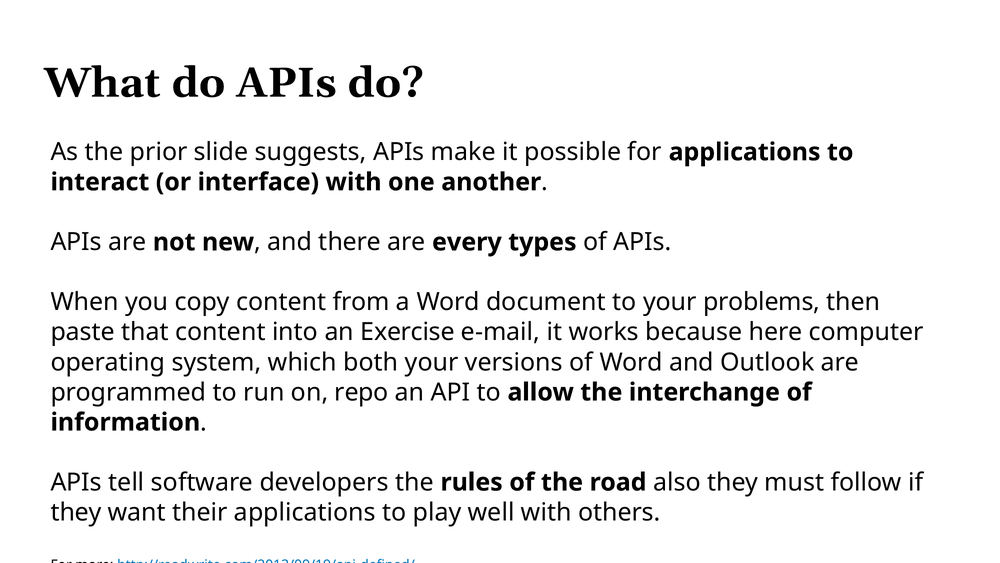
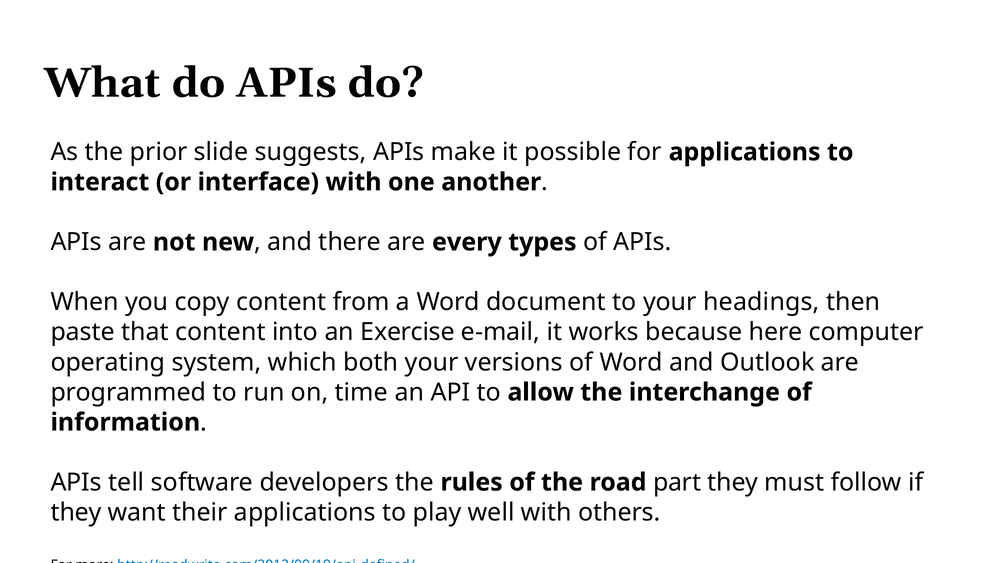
problems: problems -> headings
repo: repo -> time
also: also -> part
